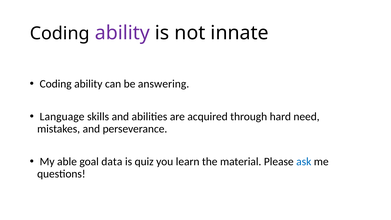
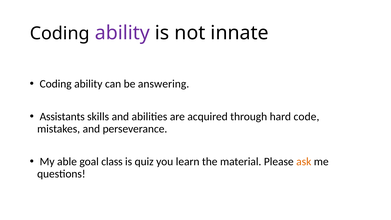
Language: Language -> Assistants
need: need -> code
data: data -> class
ask colour: blue -> orange
